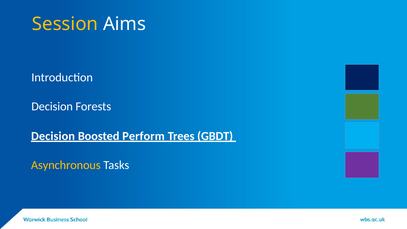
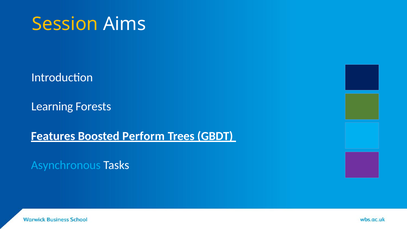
Decision at (52, 106): Decision -> Learning
Decision at (53, 136): Decision -> Features
Asynchronous colour: yellow -> light blue
